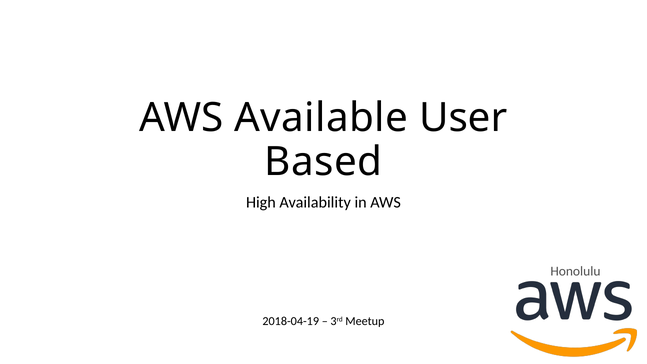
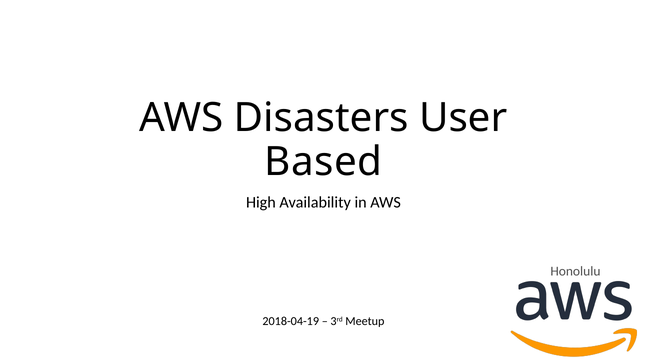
Available: Available -> Disasters
